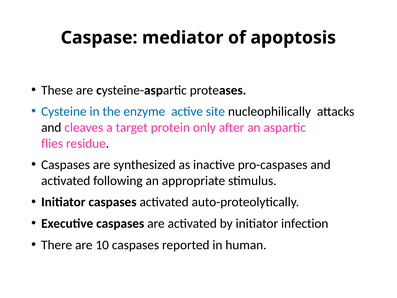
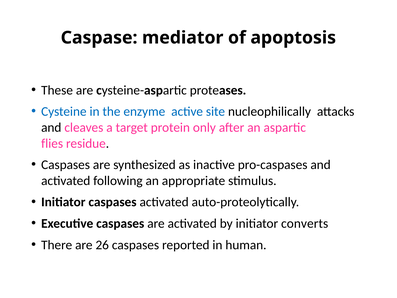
infection: infection -> converts
10: 10 -> 26
